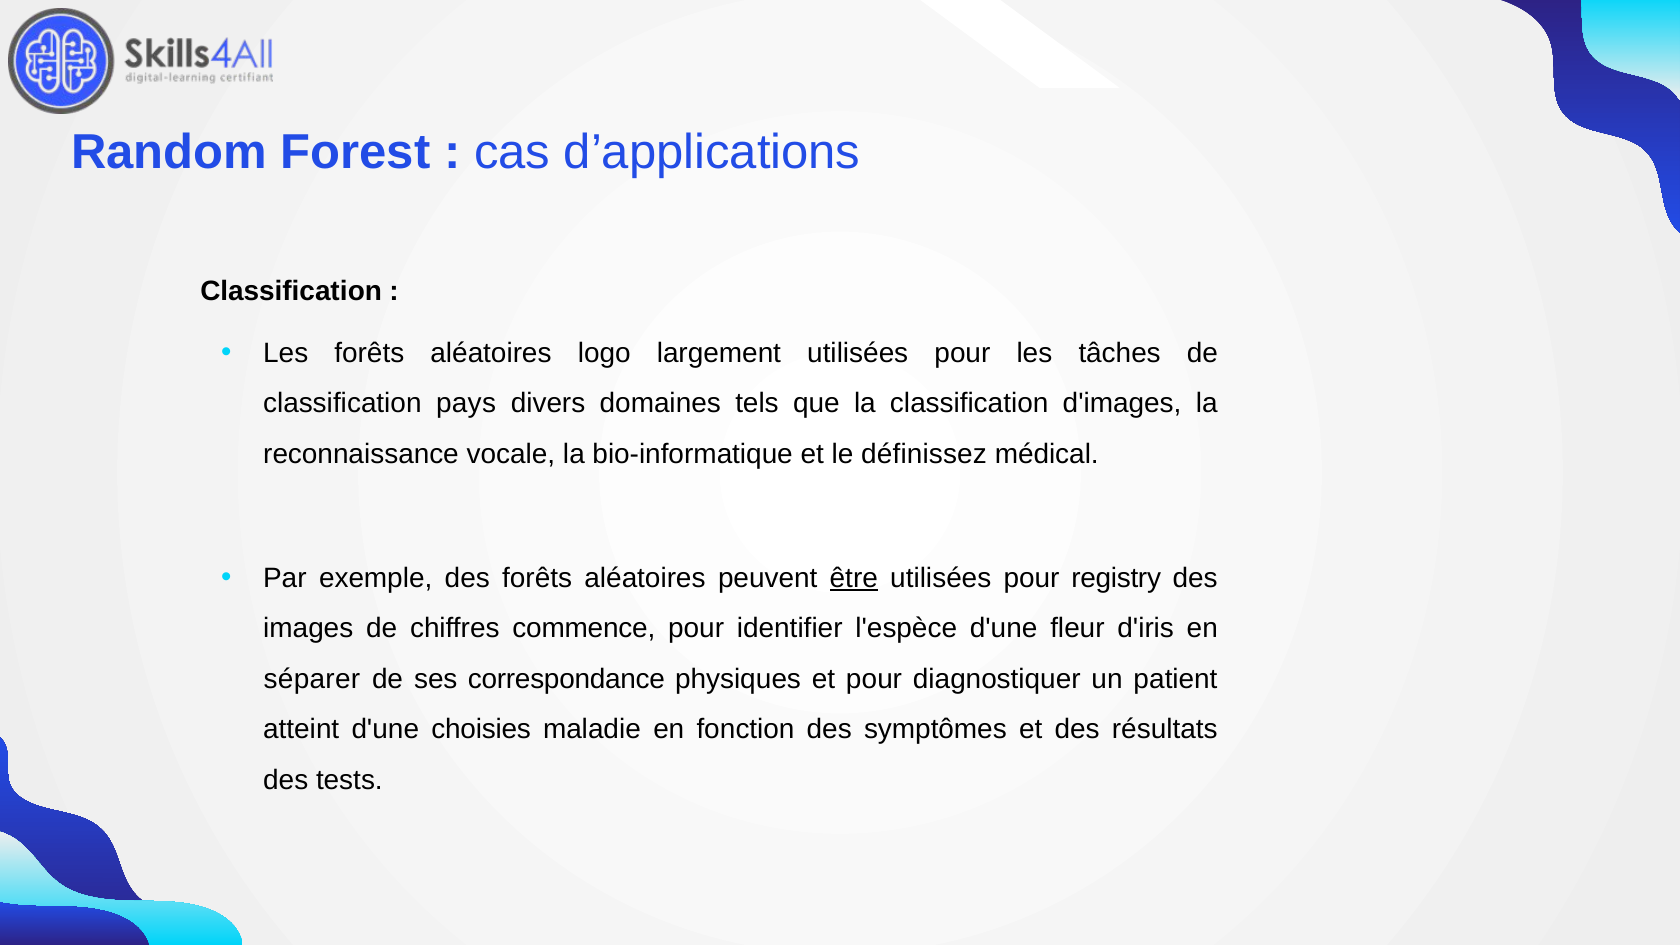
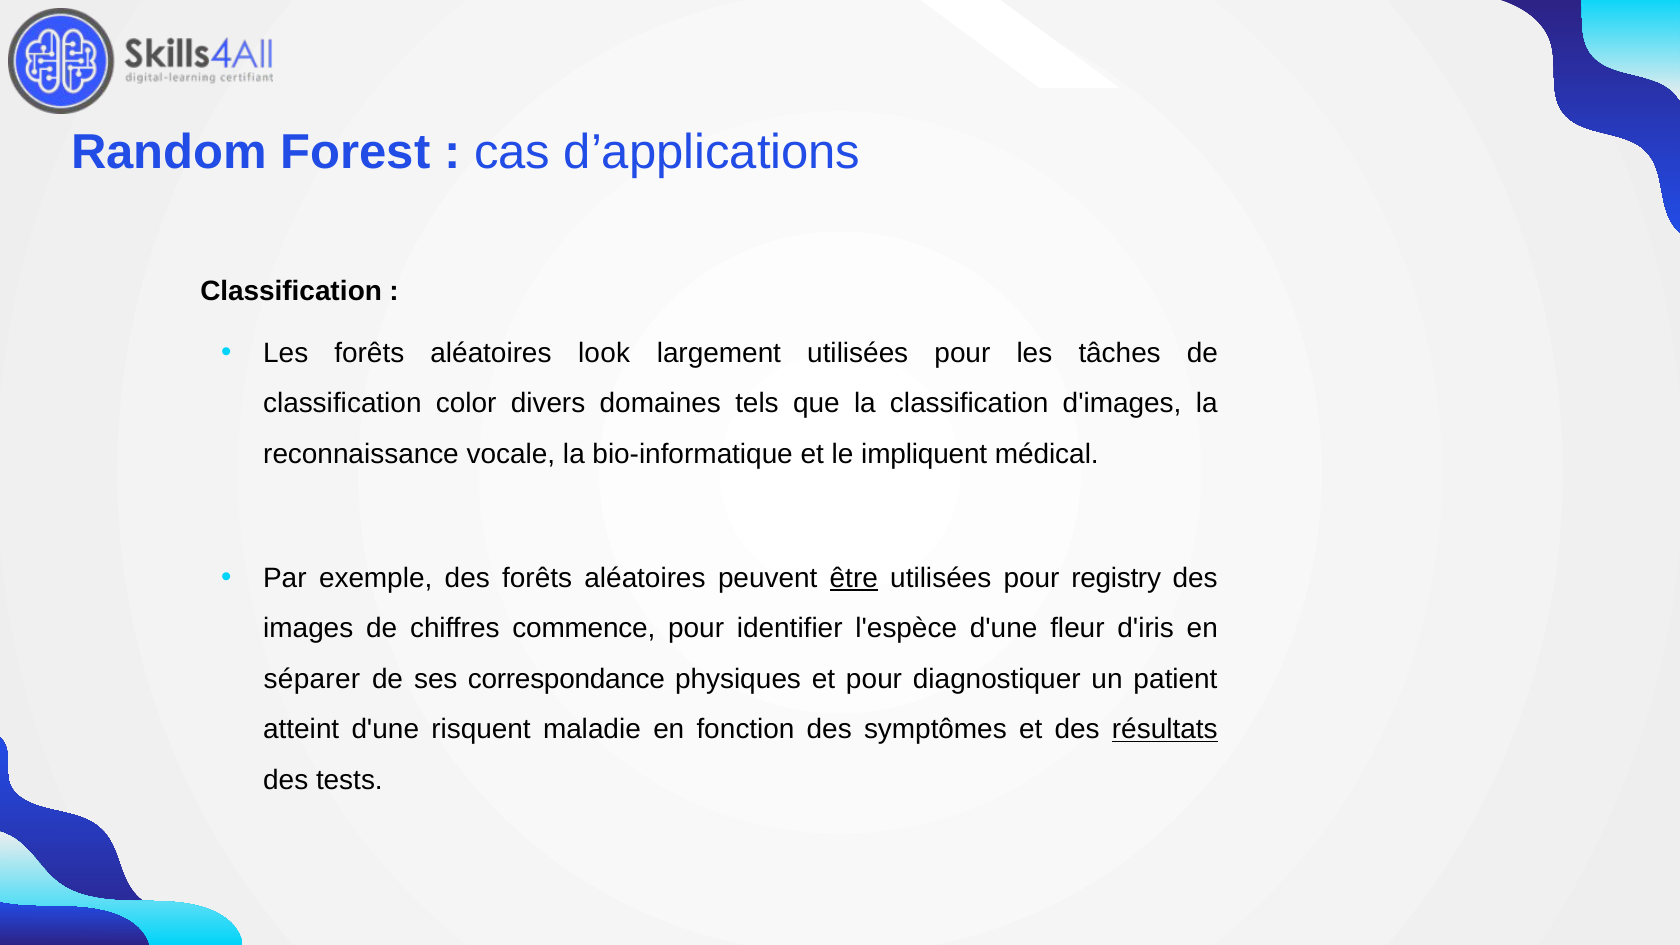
logo: logo -> look
pays: pays -> color
définissez: définissez -> impliquent
choisies: choisies -> risquent
résultats underline: none -> present
